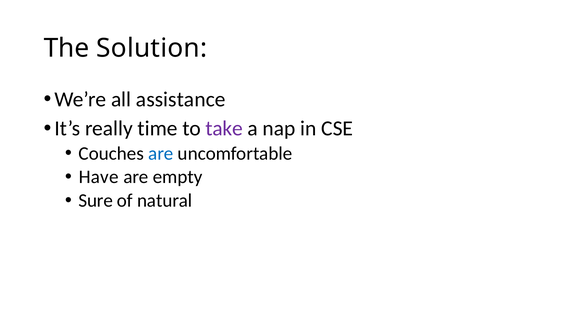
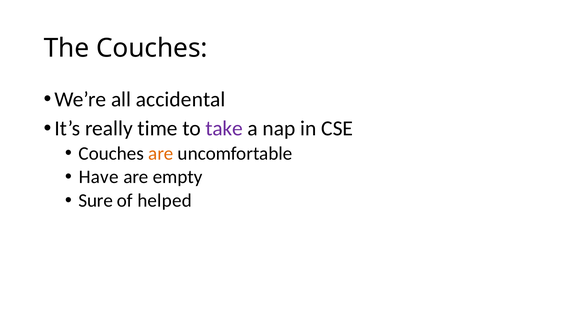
The Solution: Solution -> Couches
assistance: assistance -> accidental
are at (161, 154) colour: blue -> orange
natural: natural -> helped
